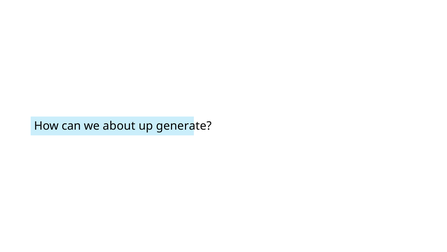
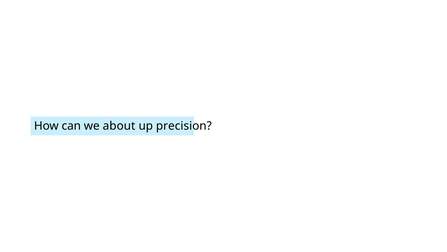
generate: generate -> precision
